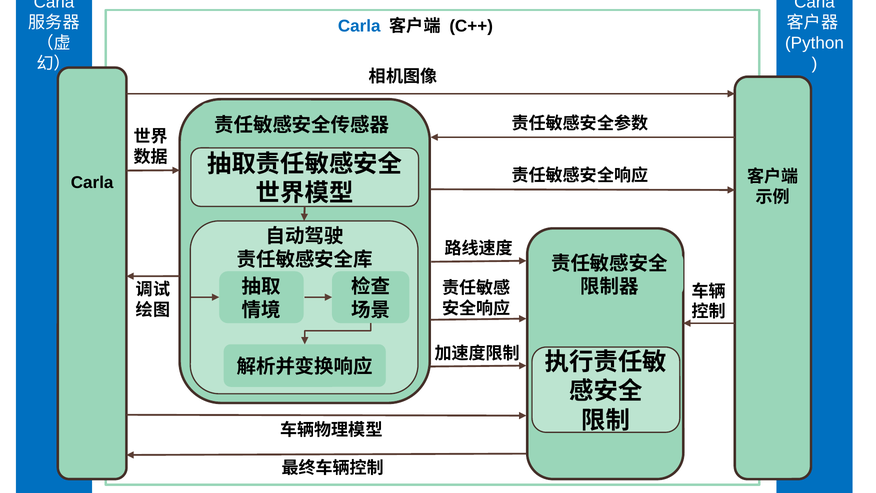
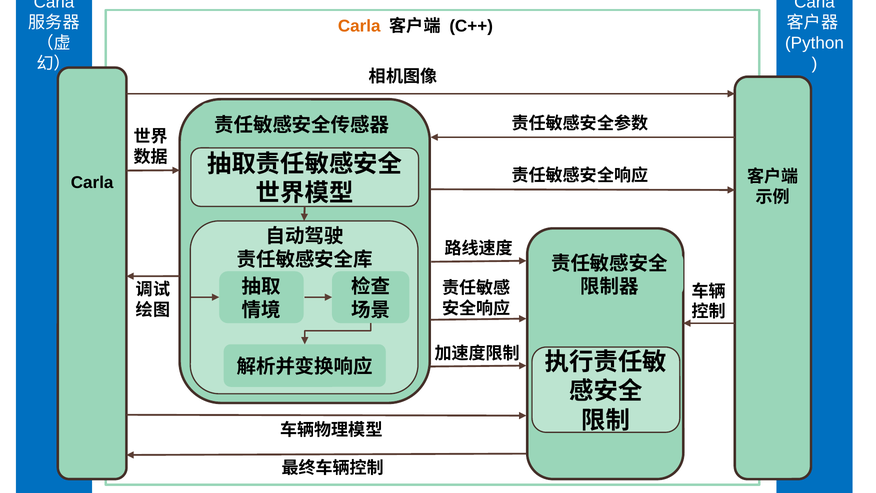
Carla at (359, 26) colour: blue -> orange
